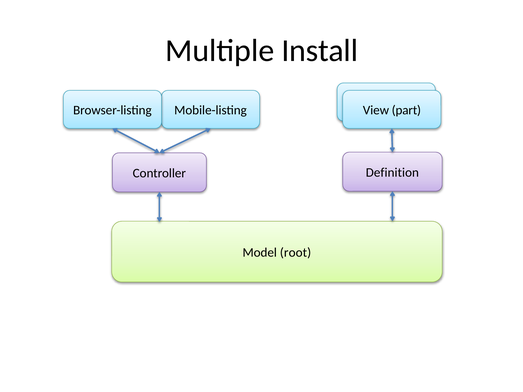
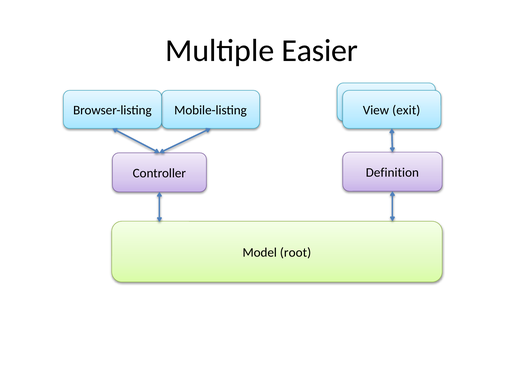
Install: Install -> Easier
part: part -> exit
